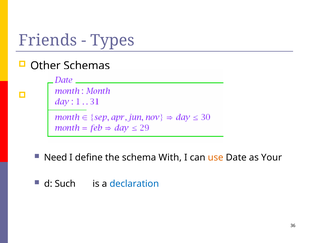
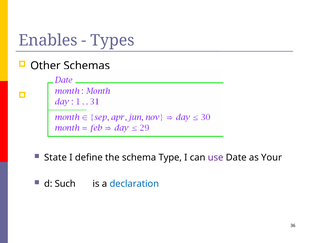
Friends: Friends -> Enables
Need: Need -> State
With: With -> Type
use colour: orange -> purple
